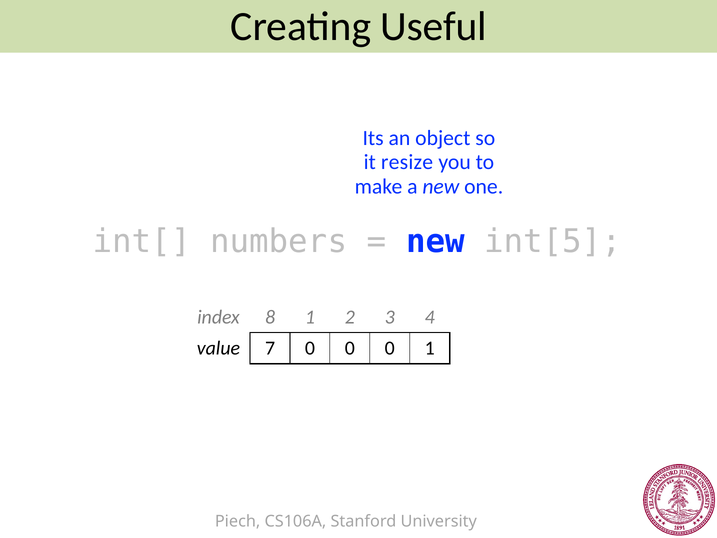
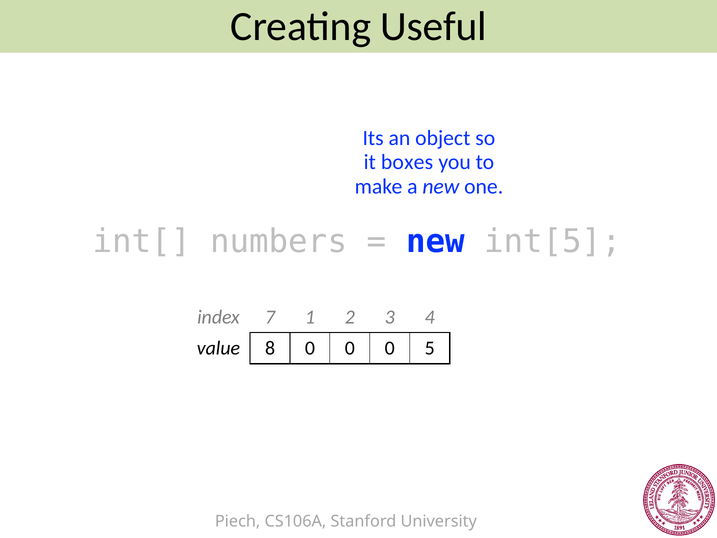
resize: resize -> boxes
8: 8 -> 7
7: 7 -> 8
0 1: 1 -> 5
